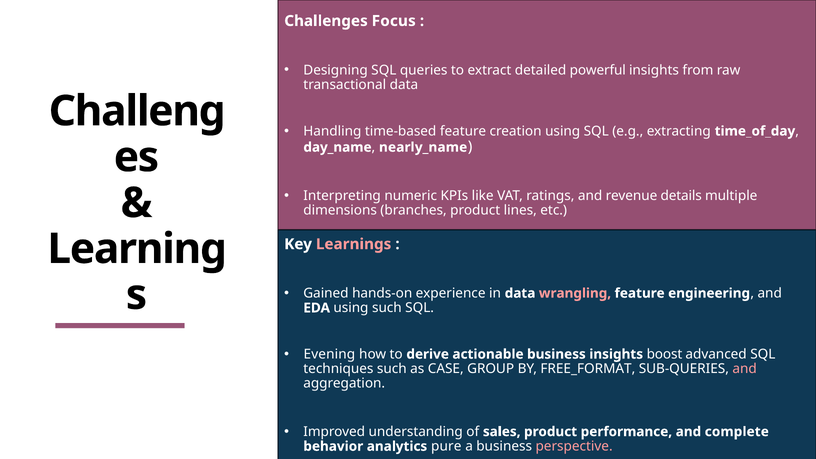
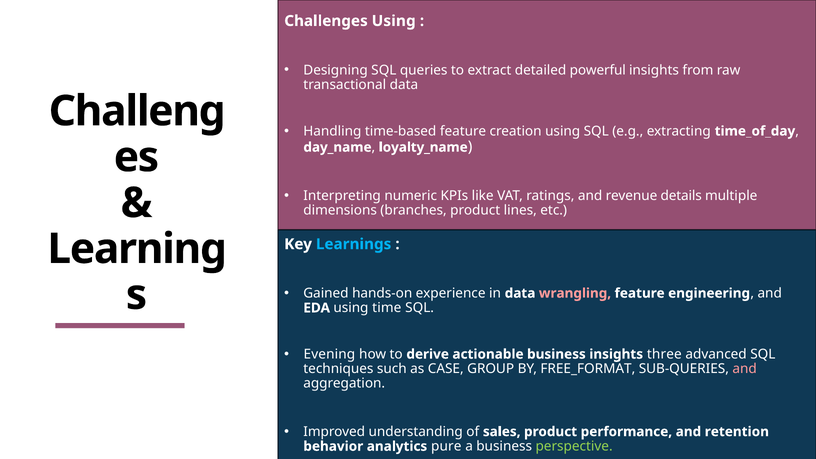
Challenges Focus: Focus -> Using
nearly_name: nearly_name -> loyalty_name
Learnings colour: pink -> light blue
using such: such -> time
boost: boost -> three
complete: complete -> retention
perspective colour: pink -> light green
